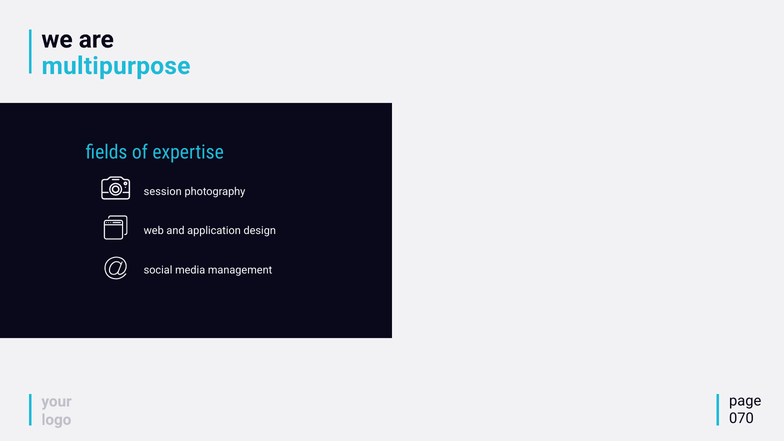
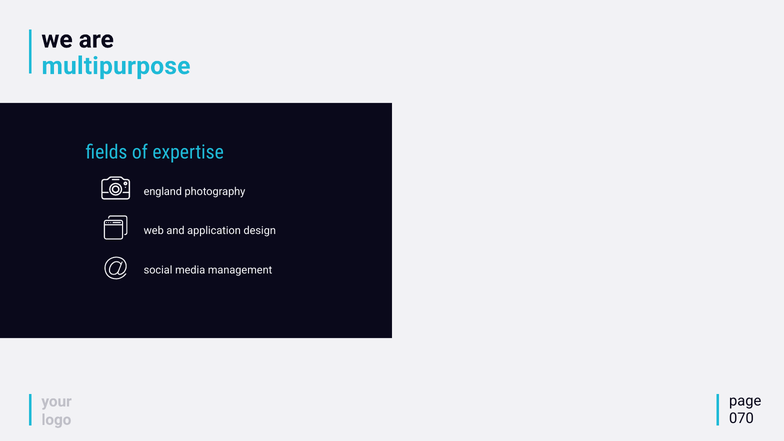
session: session -> england
